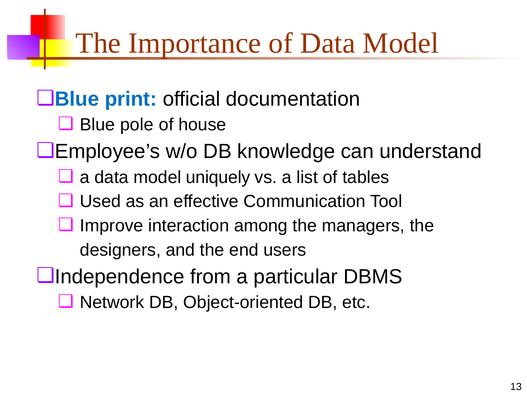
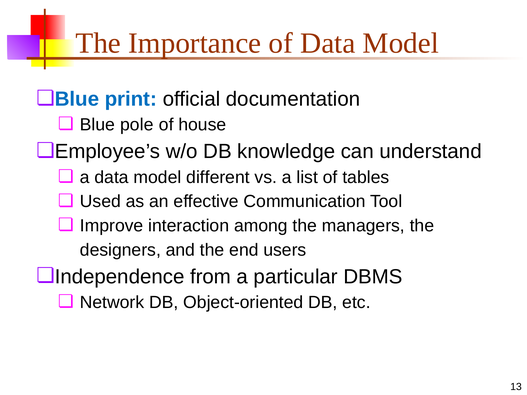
uniquely: uniquely -> different
